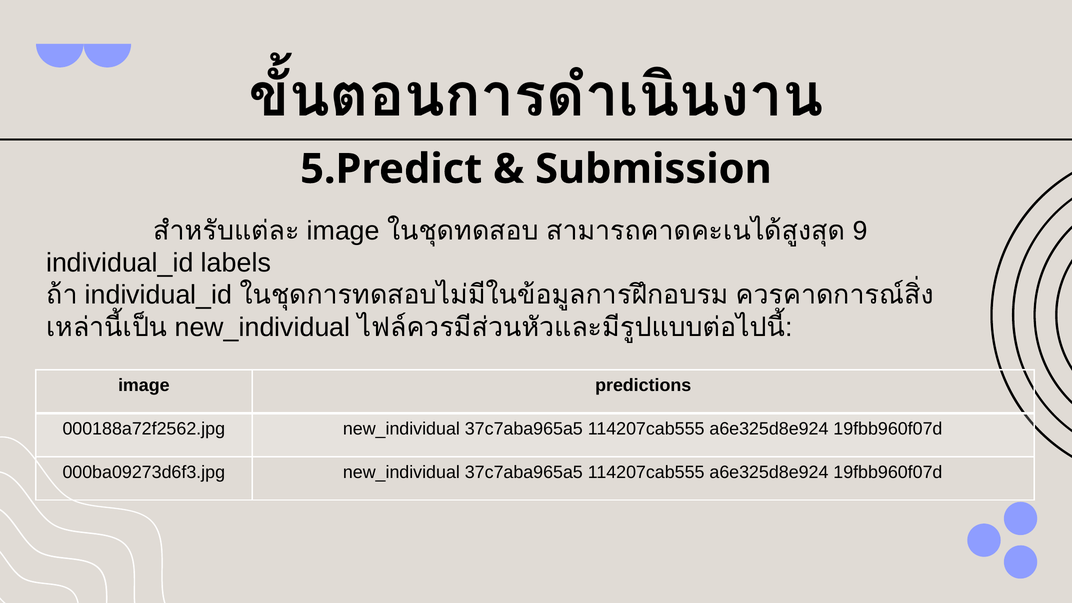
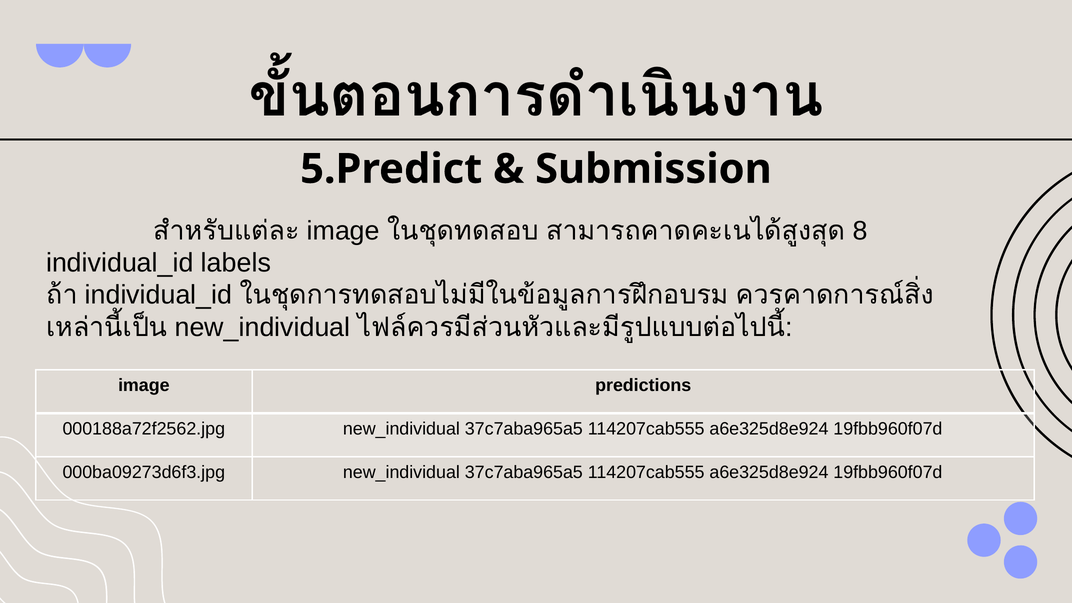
9: 9 -> 8
